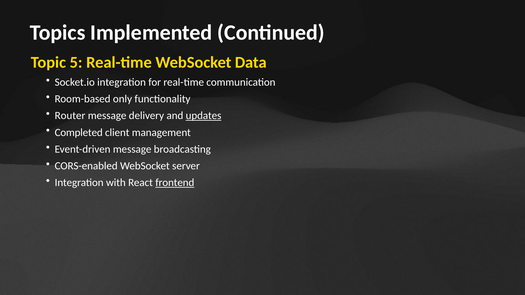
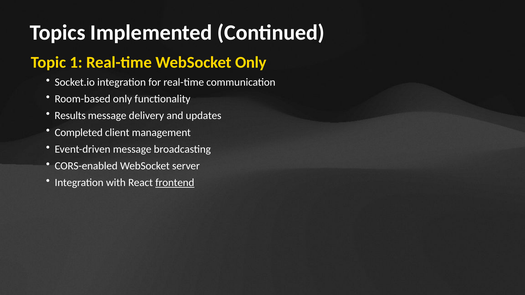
5: 5 -> 1
WebSocket Data: Data -> Only
Router: Router -> Results
updates underline: present -> none
